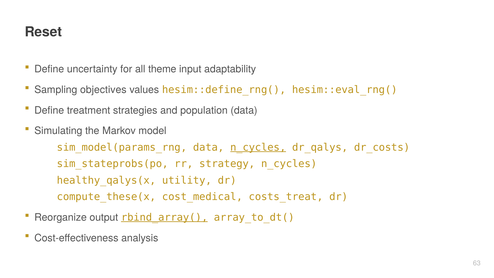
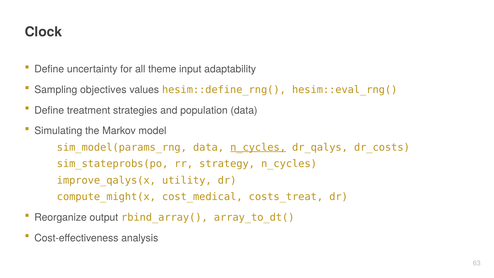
Reset: Reset -> Clock
healthy_qalys(x: healthy_qalys(x -> improve_qalys(x
compute_these(x: compute_these(x -> compute_might(x
rbind_array( underline: present -> none
